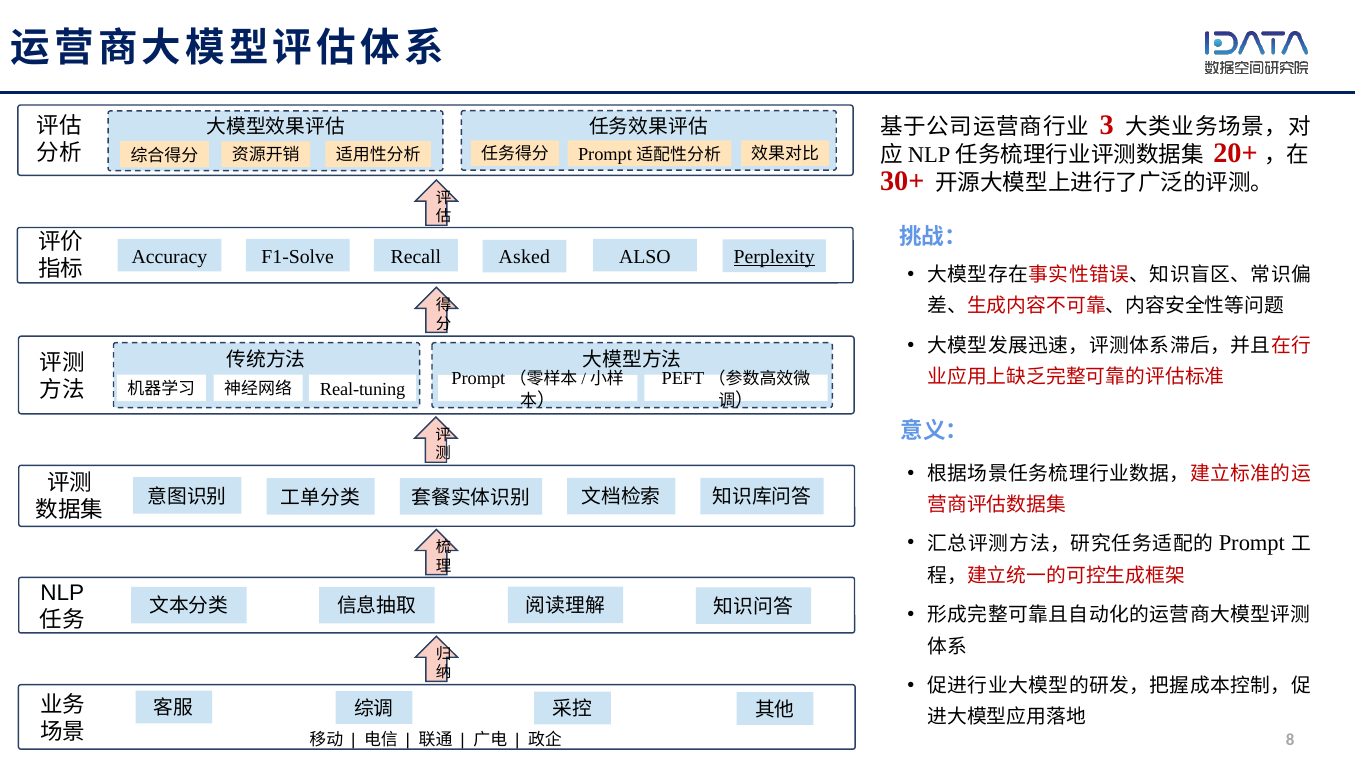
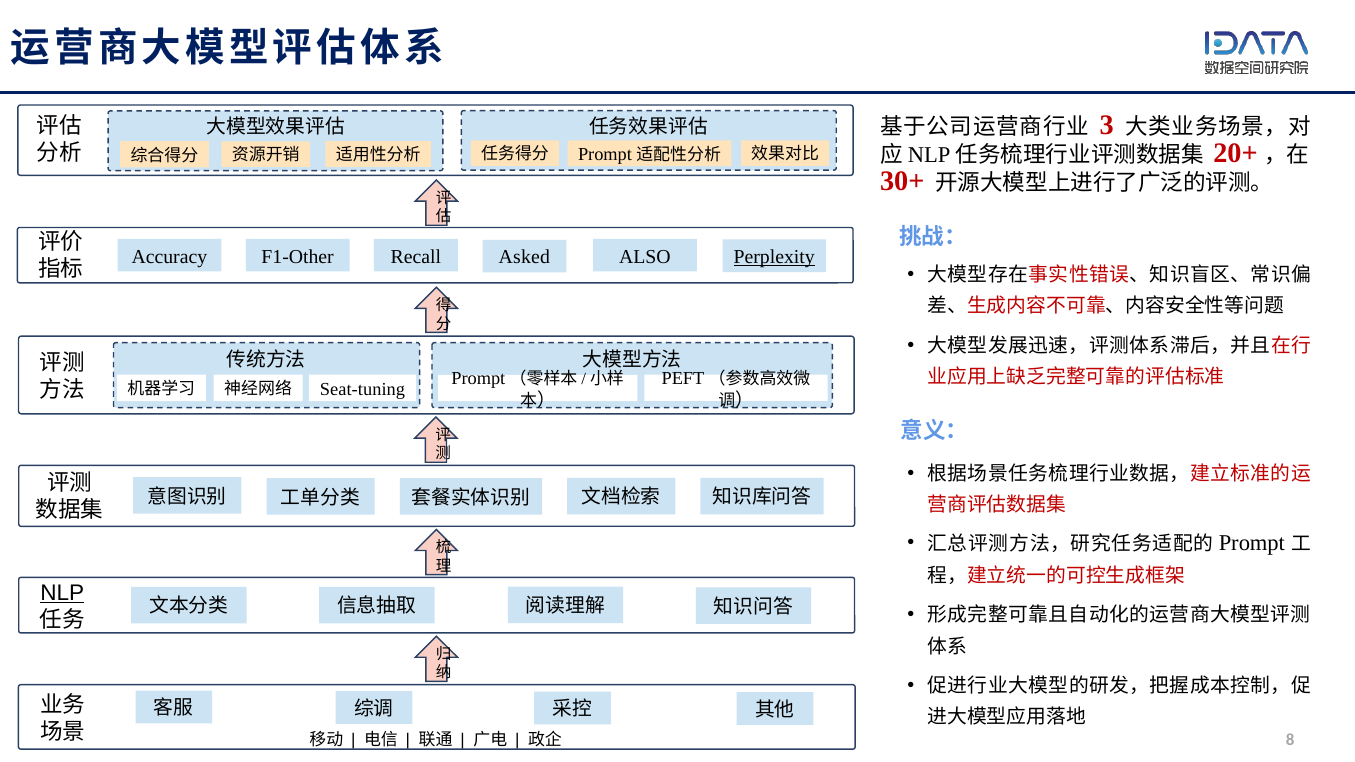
F1-Solve: F1-Solve -> F1-Other
Real-tuning: Real-tuning -> Seat-tuning
NLP underline: none -> present
